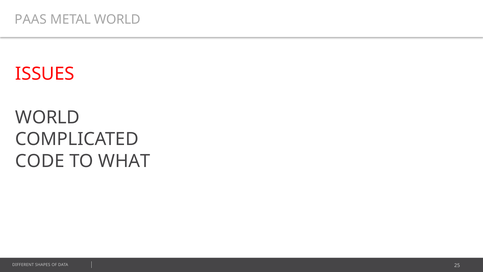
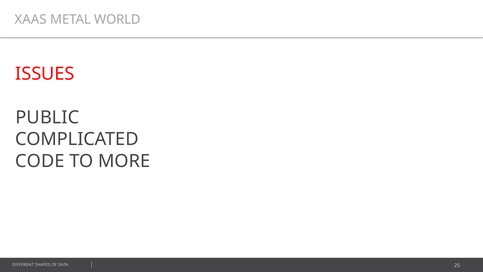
PAAS: PAAS -> XAAS
WORLD at (48, 117): WORLD -> PUBLIC
WHAT: WHAT -> MORE
